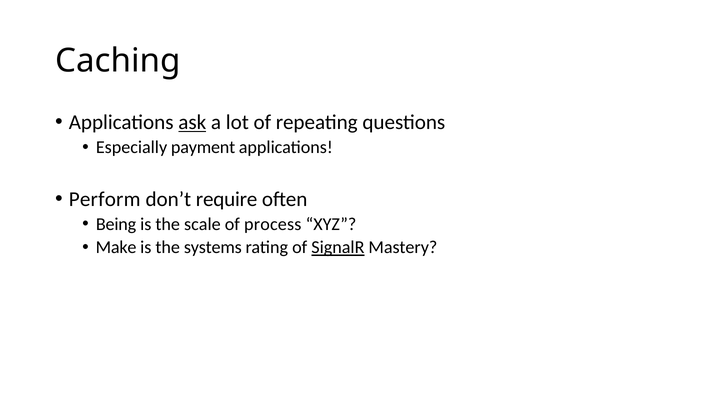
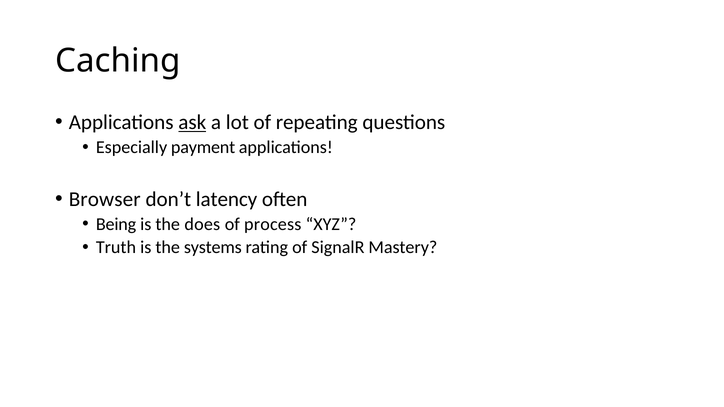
Perform: Perform -> Browser
require: require -> latency
scale: scale -> does
Make: Make -> Truth
SignalR underline: present -> none
